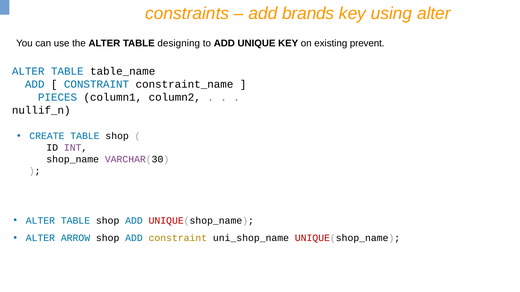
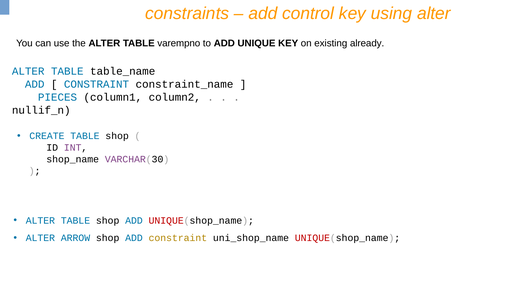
brands: brands -> control
designing: designing -> varempno
prevent: prevent -> already
